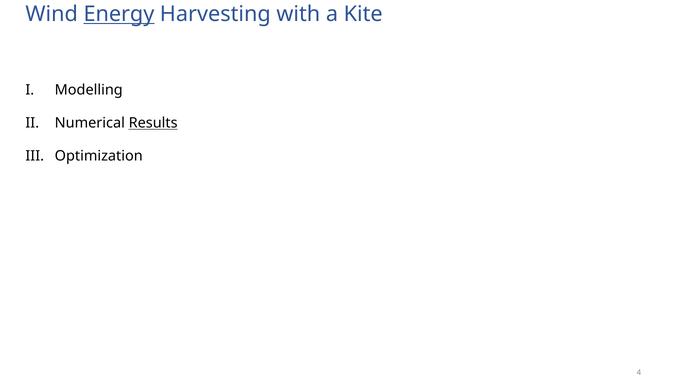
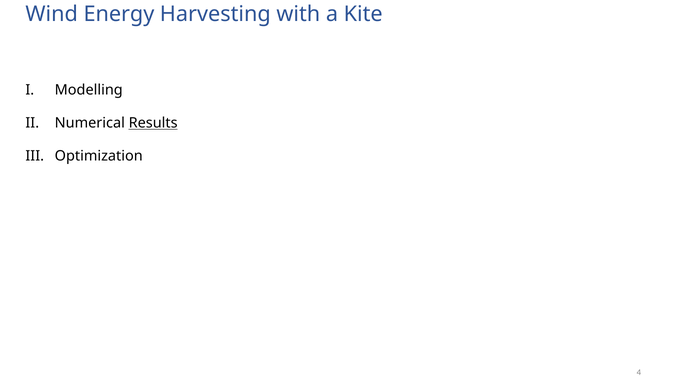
Energy underline: present -> none
